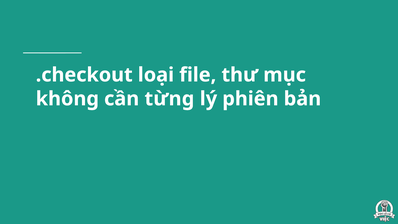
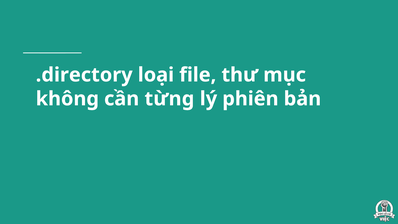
.checkout: .checkout -> .directory
